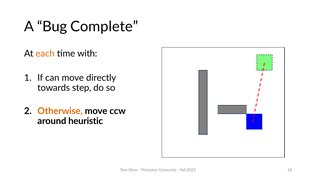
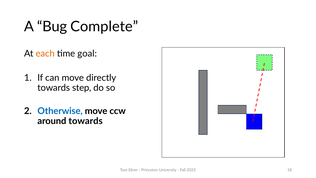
with: with -> goal
Otherwise colour: orange -> blue
around heuristic: heuristic -> towards
